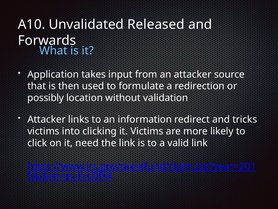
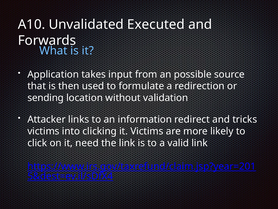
Released: Released -> Executed
an attacker: attacker -> possible
possibly: possibly -> sending
